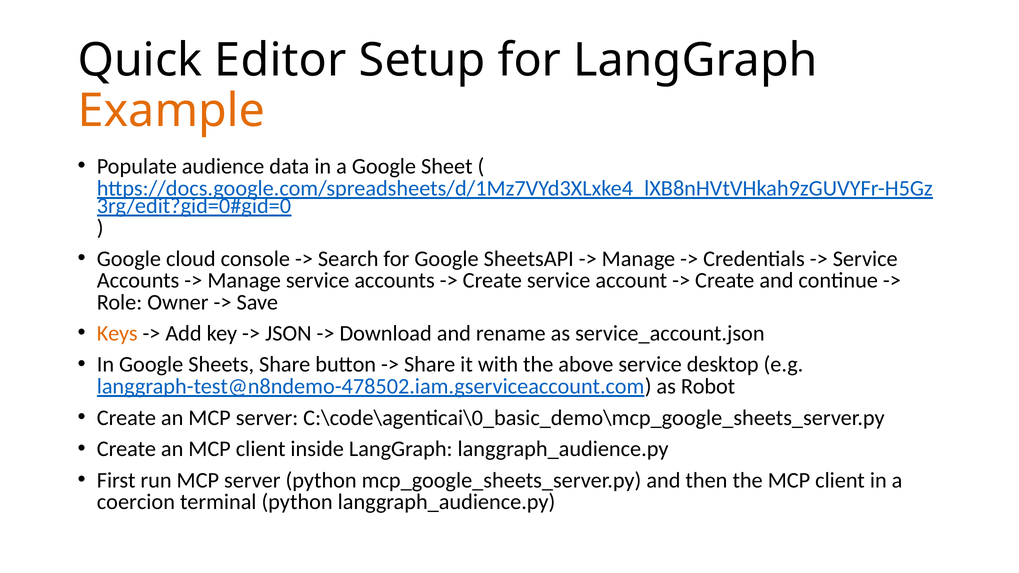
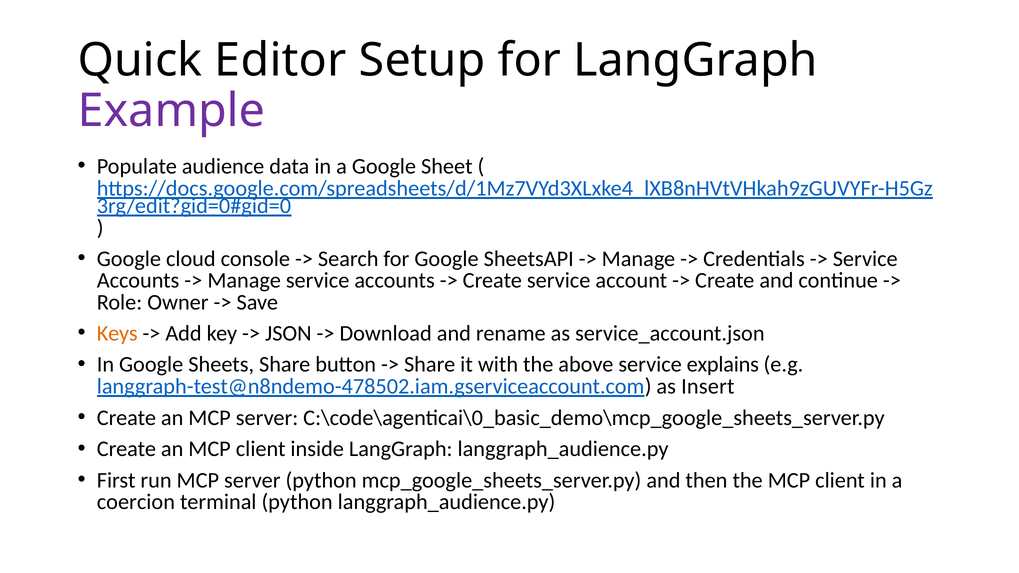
Example colour: orange -> purple
desktop: desktop -> explains
Robot: Robot -> Insert
